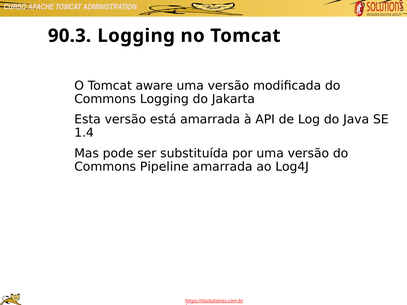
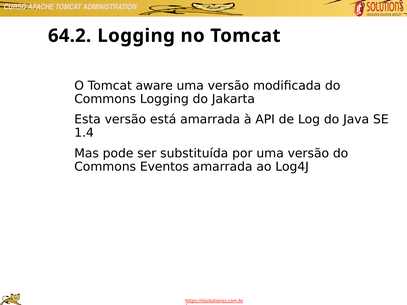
90.3: 90.3 -> 64.2
Pipeline: Pipeline -> Eventos
